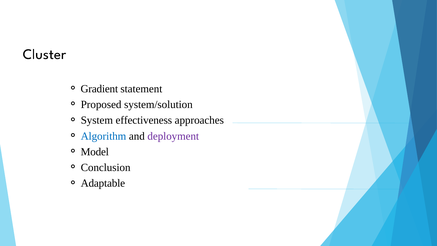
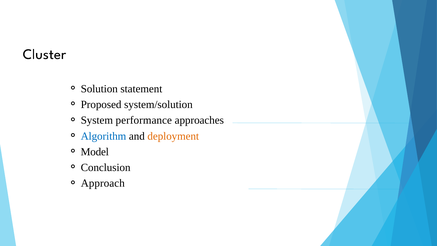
Gradient: Gradient -> Solution
effectiveness: effectiveness -> performance
deployment colour: purple -> orange
Adaptable: Adaptable -> Approach
